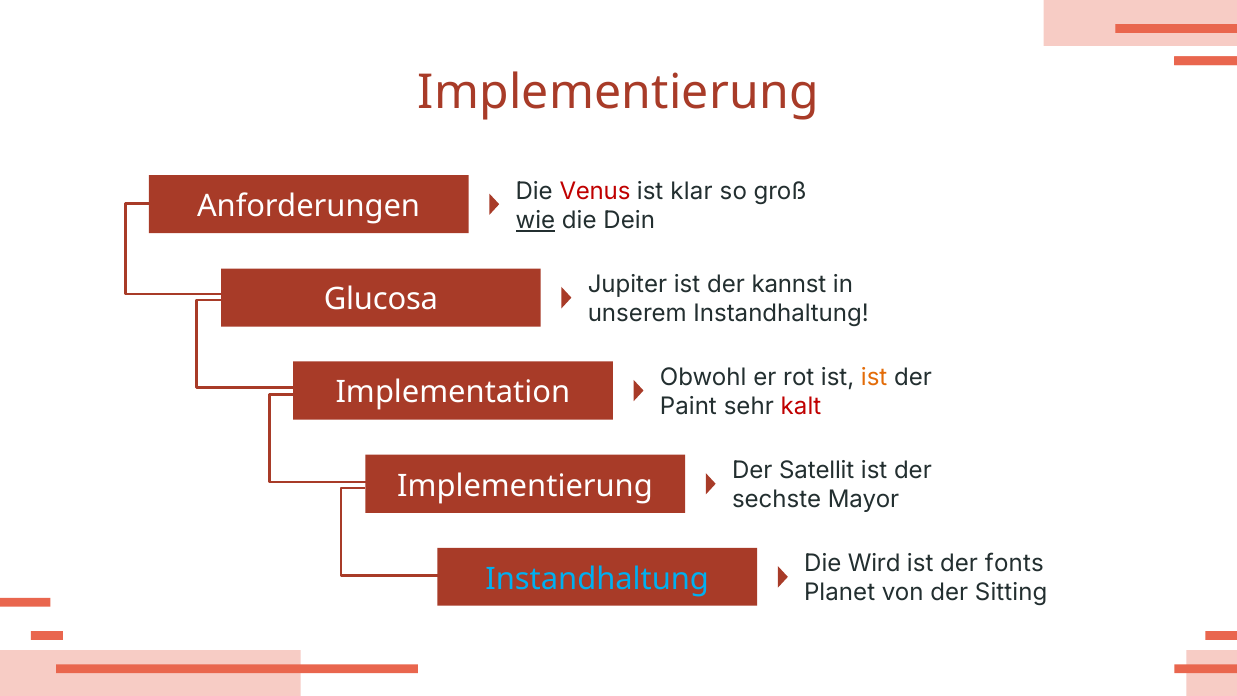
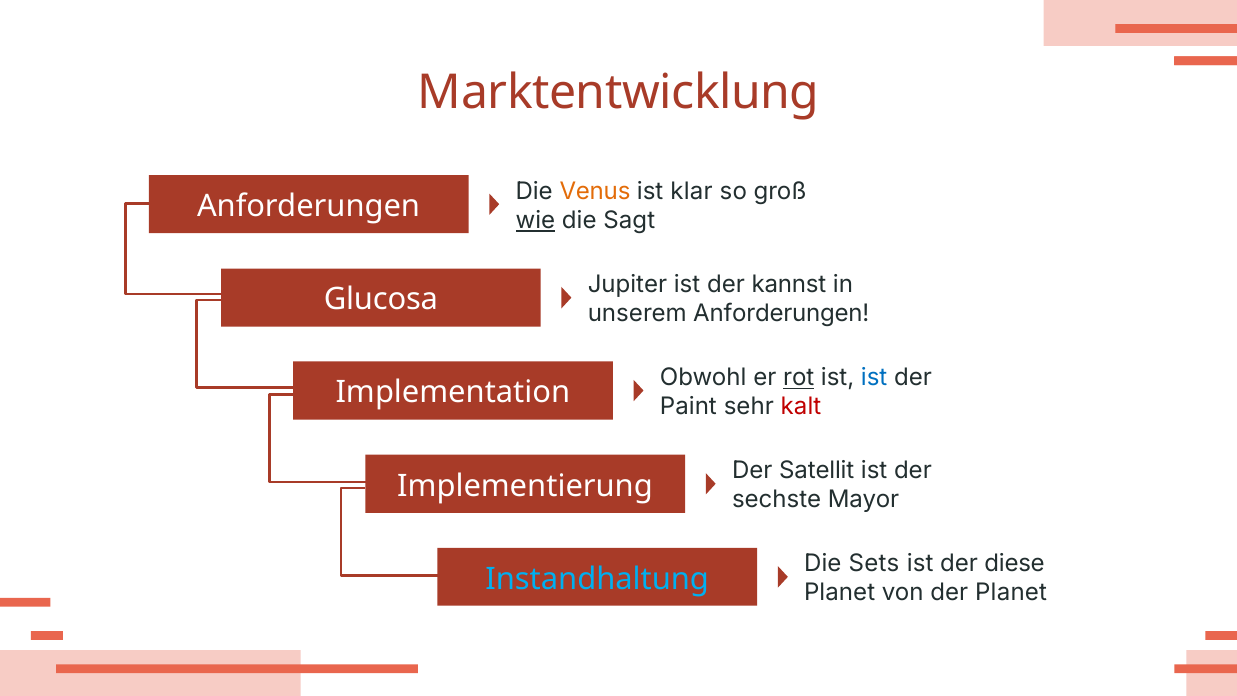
Implementierung at (618, 93): Implementierung -> Marktentwicklung
Venus colour: red -> orange
Dein: Dein -> Sagt
unserem Instandhaltung: Instandhaltung -> Anforderungen
rot underline: none -> present
ist at (874, 378) colour: orange -> blue
Wird: Wird -> Sets
fonts: fonts -> diese
der Sitting: Sitting -> Planet
